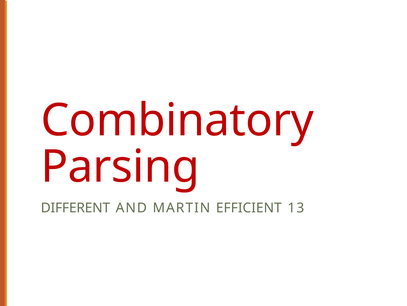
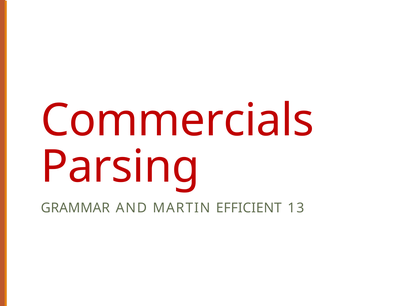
Combinatory: Combinatory -> Commercials
DIFFERENT: DIFFERENT -> GRAMMAR
